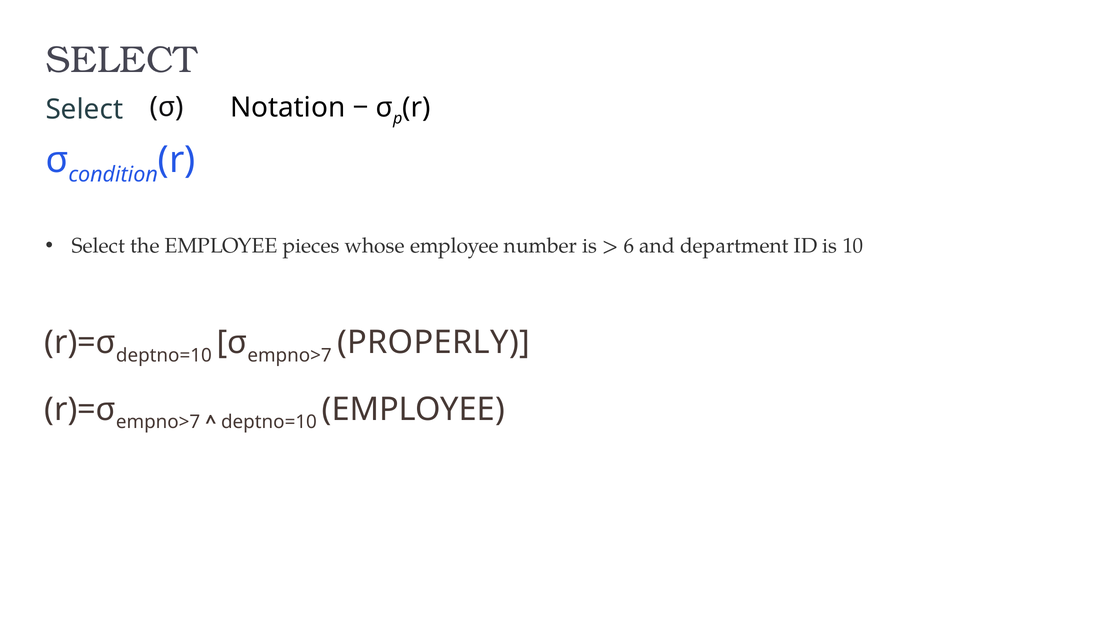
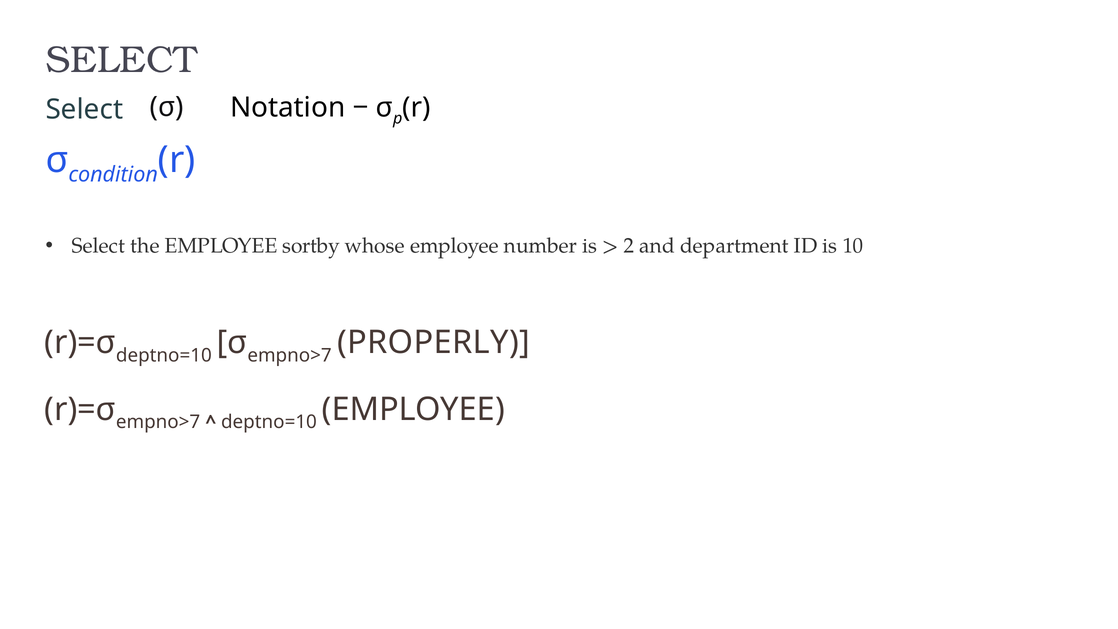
pieces: pieces -> sortby
6: 6 -> 2
